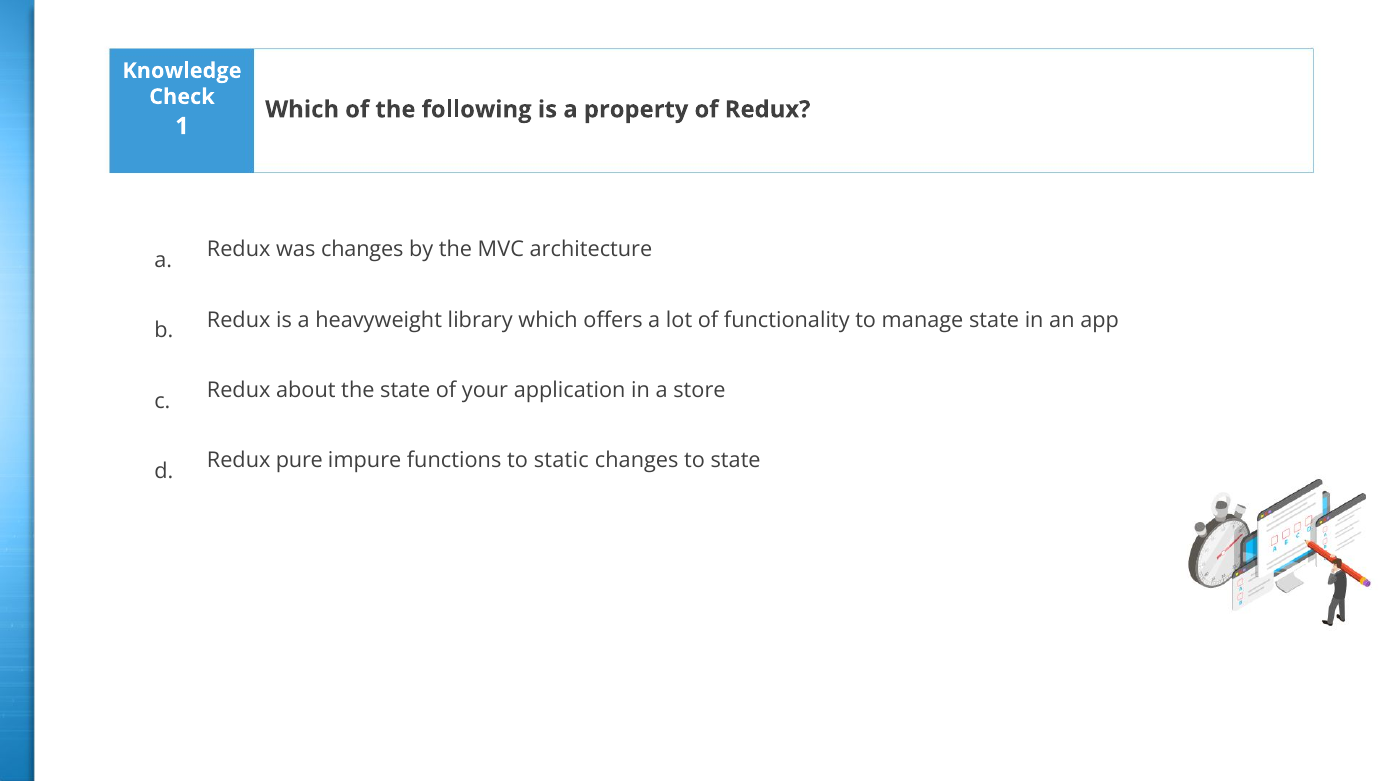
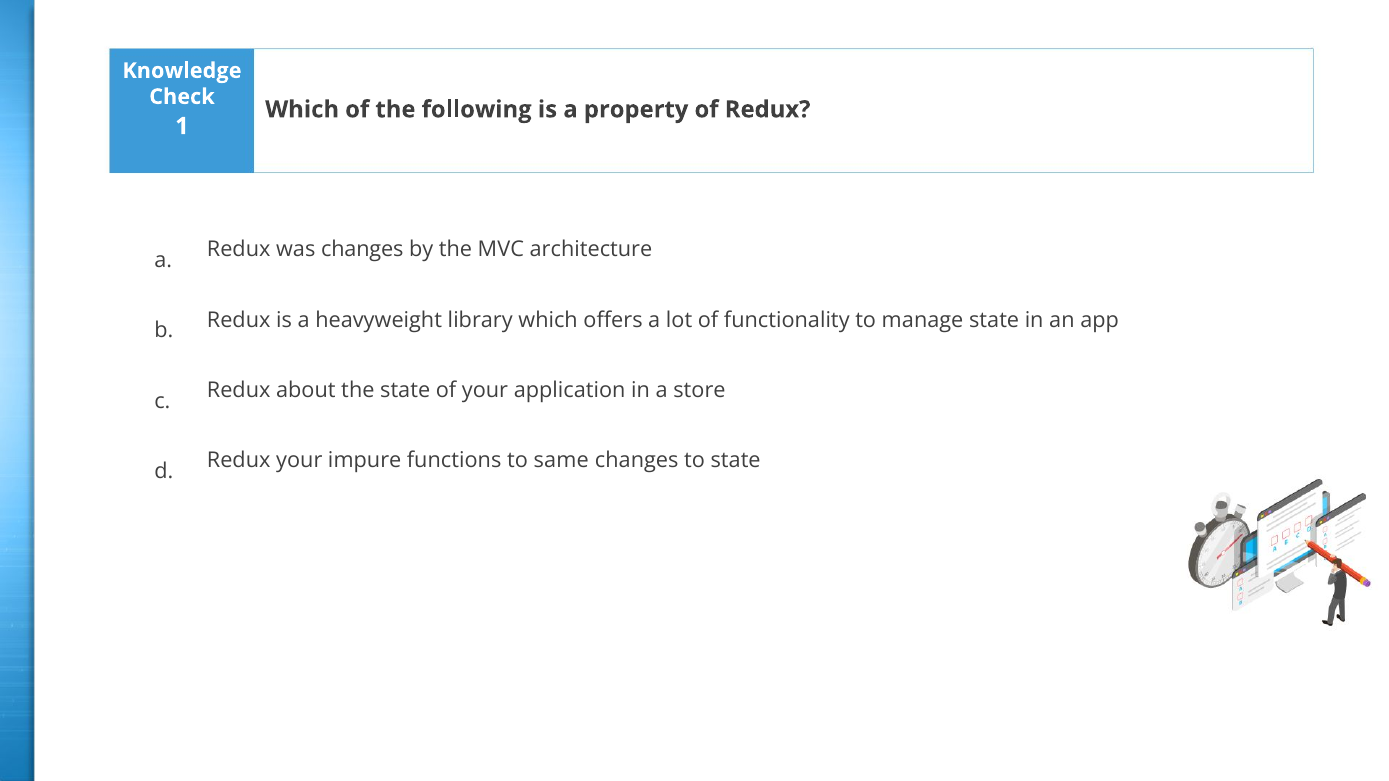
Redux pure: pure -> your
static: static -> same
